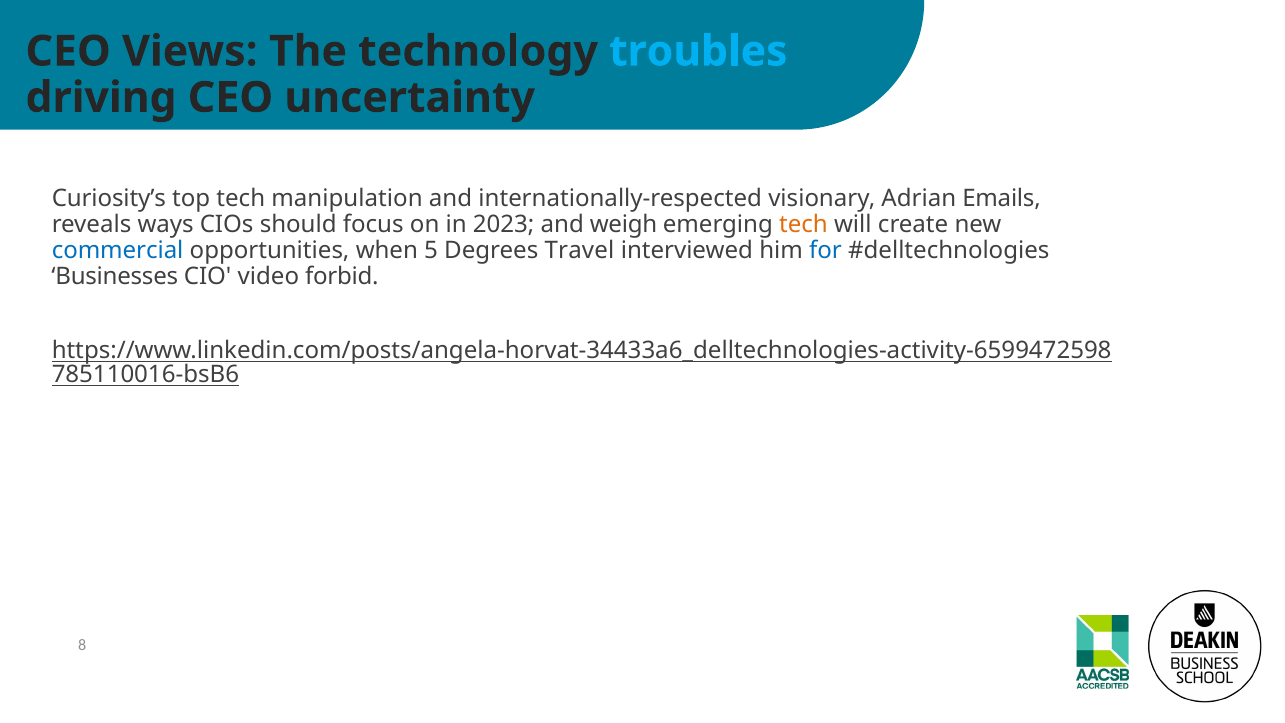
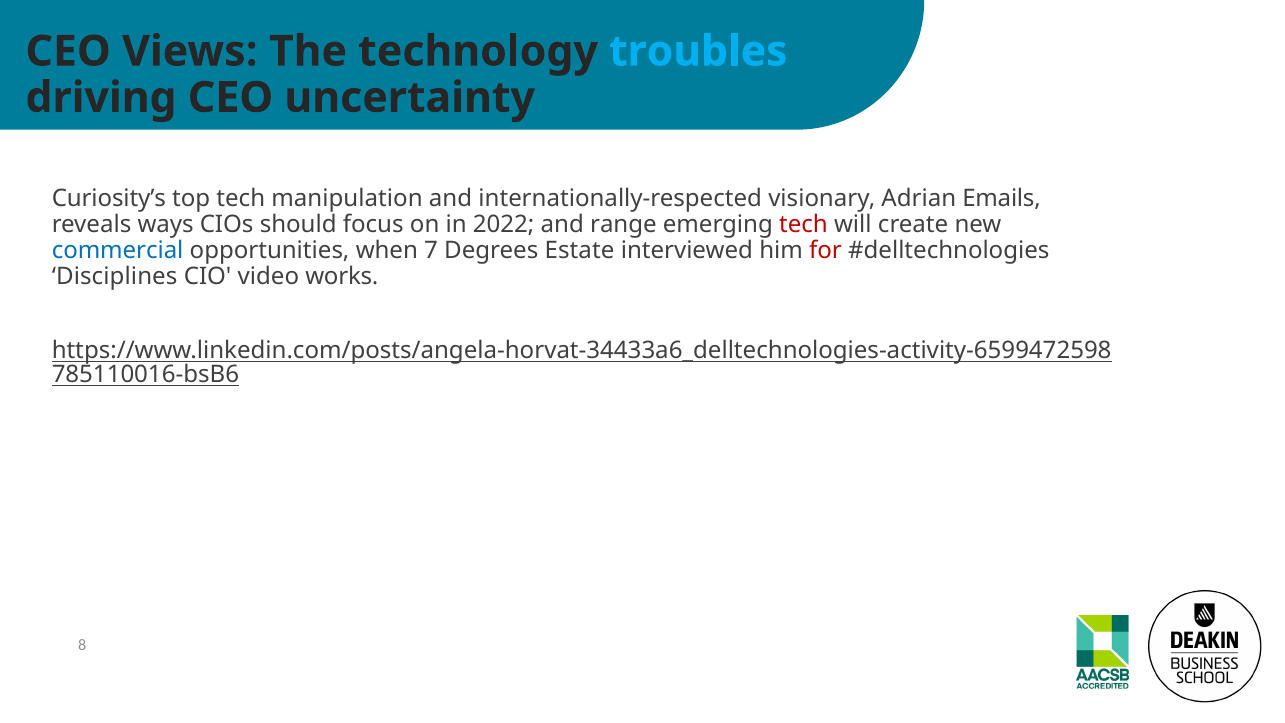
2023: 2023 -> 2022
weigh: weigh -> range
tech at (804, 224) colour: orange -> red
5: 5 -> 7
Travel: Travel -> Estate
for colour: blue -> red
Businesses: Businesses -> Disciplines
forbid: forbid -> works
